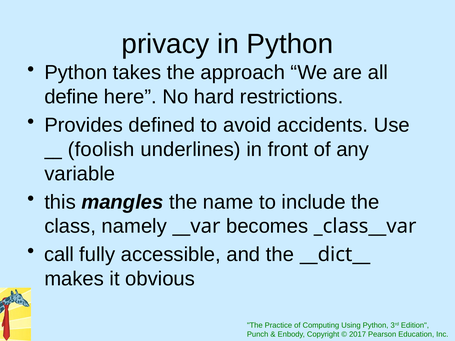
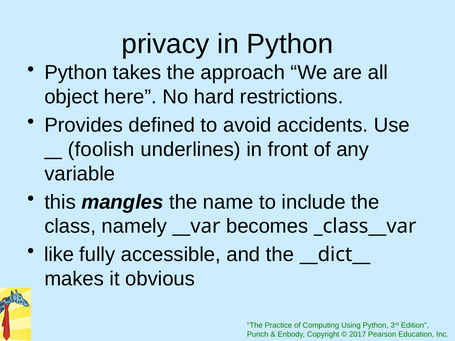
define: define -> object
call: call -> like
